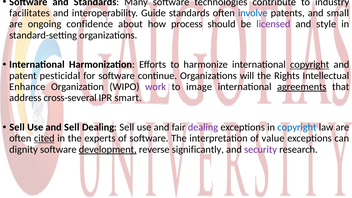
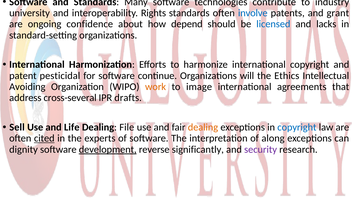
facilitates: facilitates -> university
Guide: Guide -> Rights
small: small -> grant
process: process -> depend
licensed colour: purple -> blue
style: style -> lacks
copyright at (310, 65) underline: present -> none
Rights: Rights -> Ethics
Enhance: Enhance -> Avoiding
work colour: purple -> orange
agreements underline: present -> none
smart: smart -> drafts
and Sell: Sell -> Life
Dealing Sell: Sell -> File
dealing at (203, 127) colour: purple -> orange
value: value -> along
